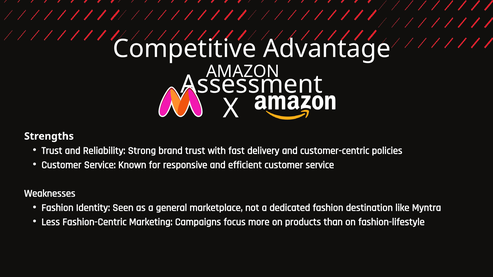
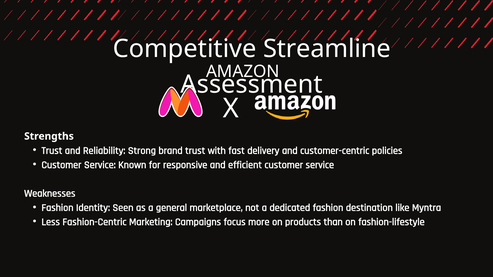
Advantage: Advantage -> Streamline
